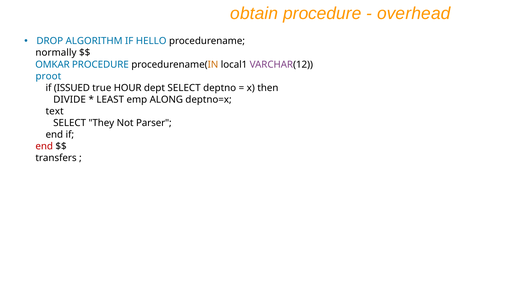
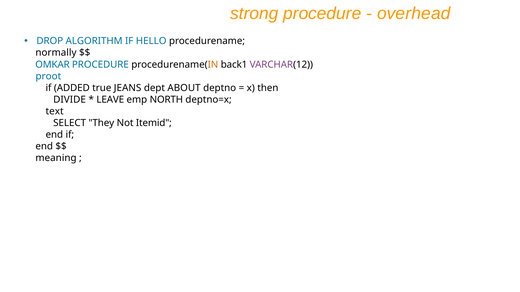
obtain: obtain -> strong
local1: local1 -> back1
ISSUED: ISSUED -> ADDED
HOUR: HOUR -> JEANS
dept SELECT: SELECT -> ABOUT
LEAST: LEAST -> LEAVE
ALONG: ALONG -> NORTH
Parser: Parser -> Itemid
end at (44, 146) colour: red -> black
transfers: transfers -> meaning
